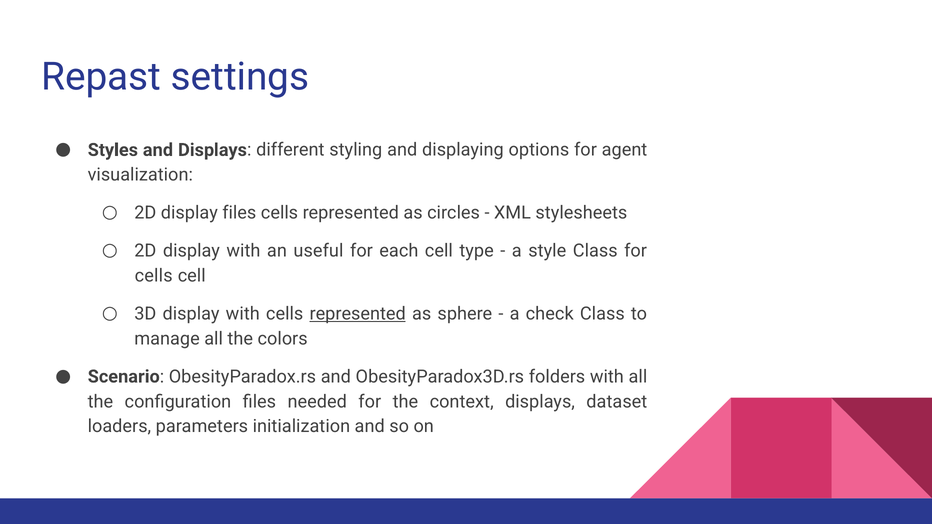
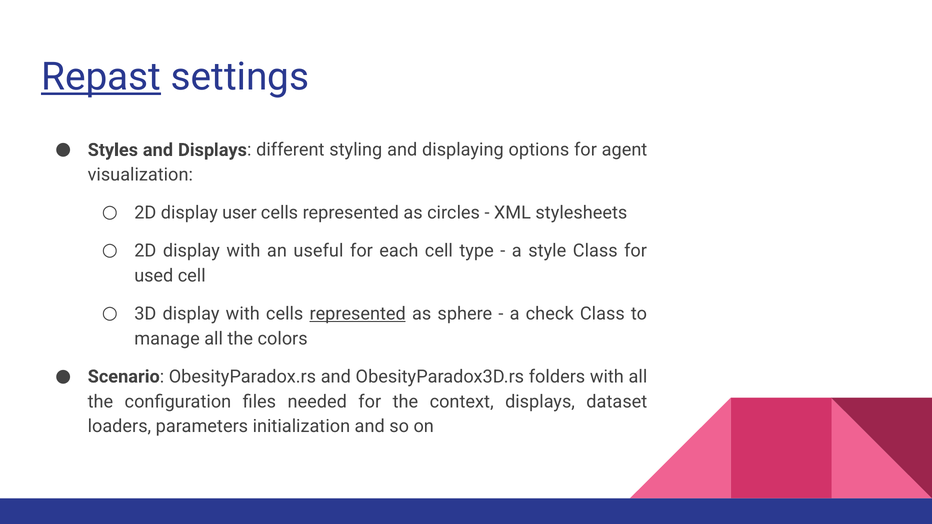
Repast underline: none -> present
display files: files -> user
cells at (154, 276): cells -> used
